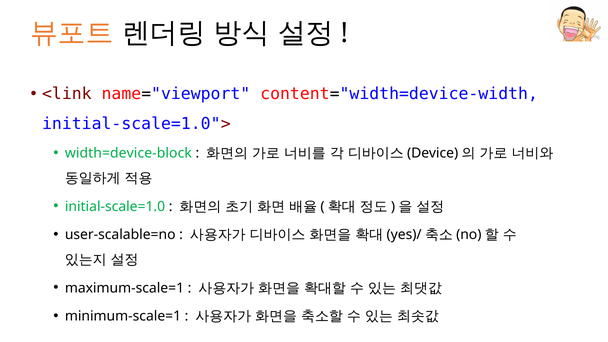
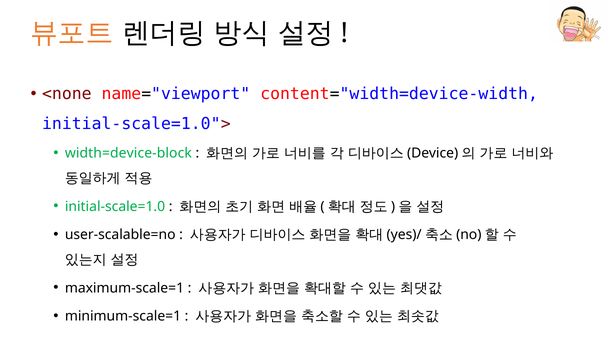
<link: <link -> <none
